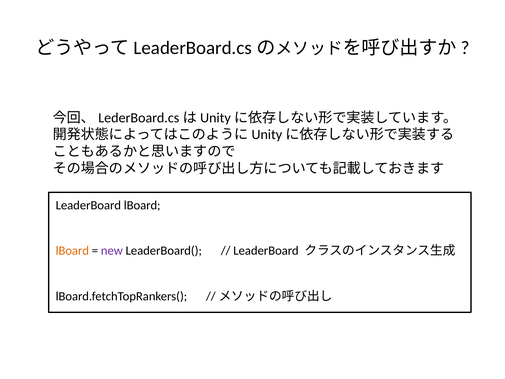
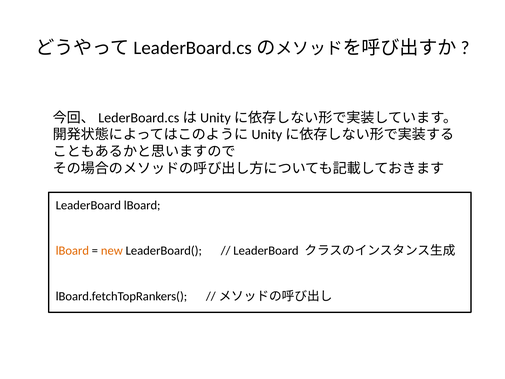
new colour: purple -> orange
